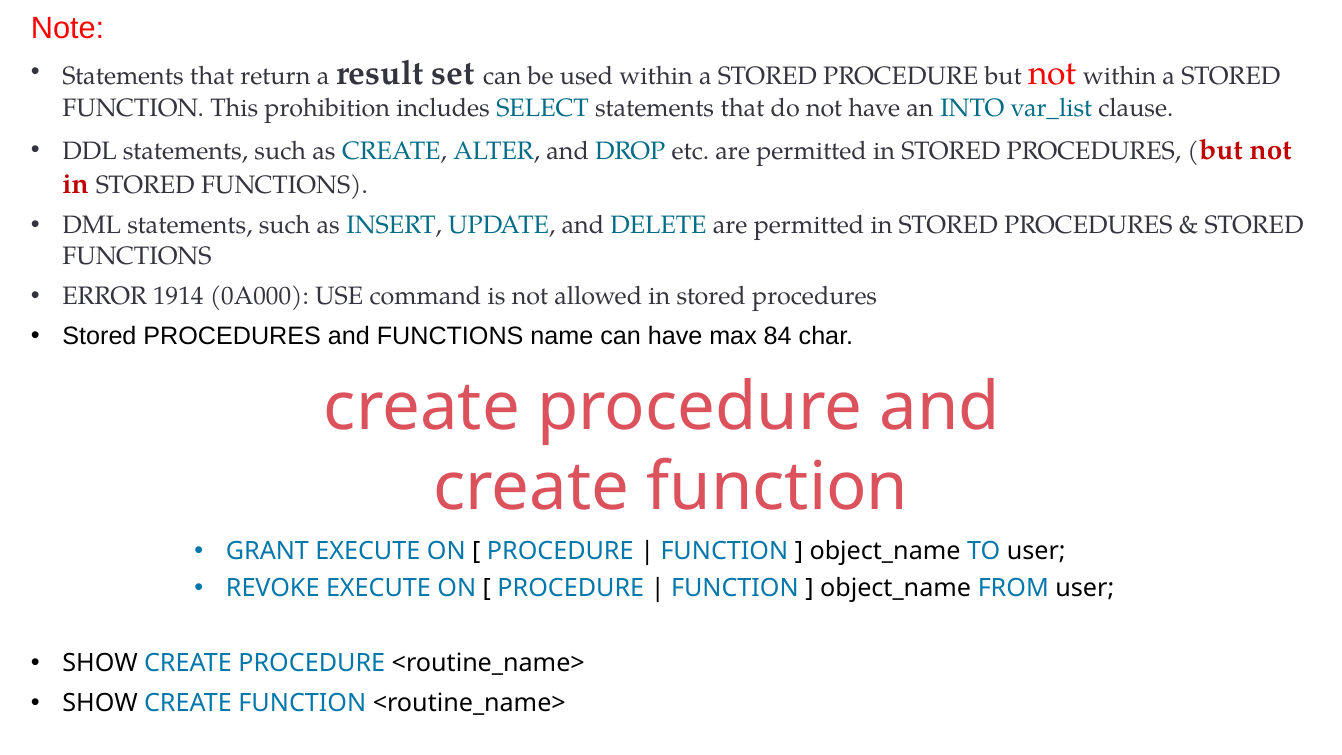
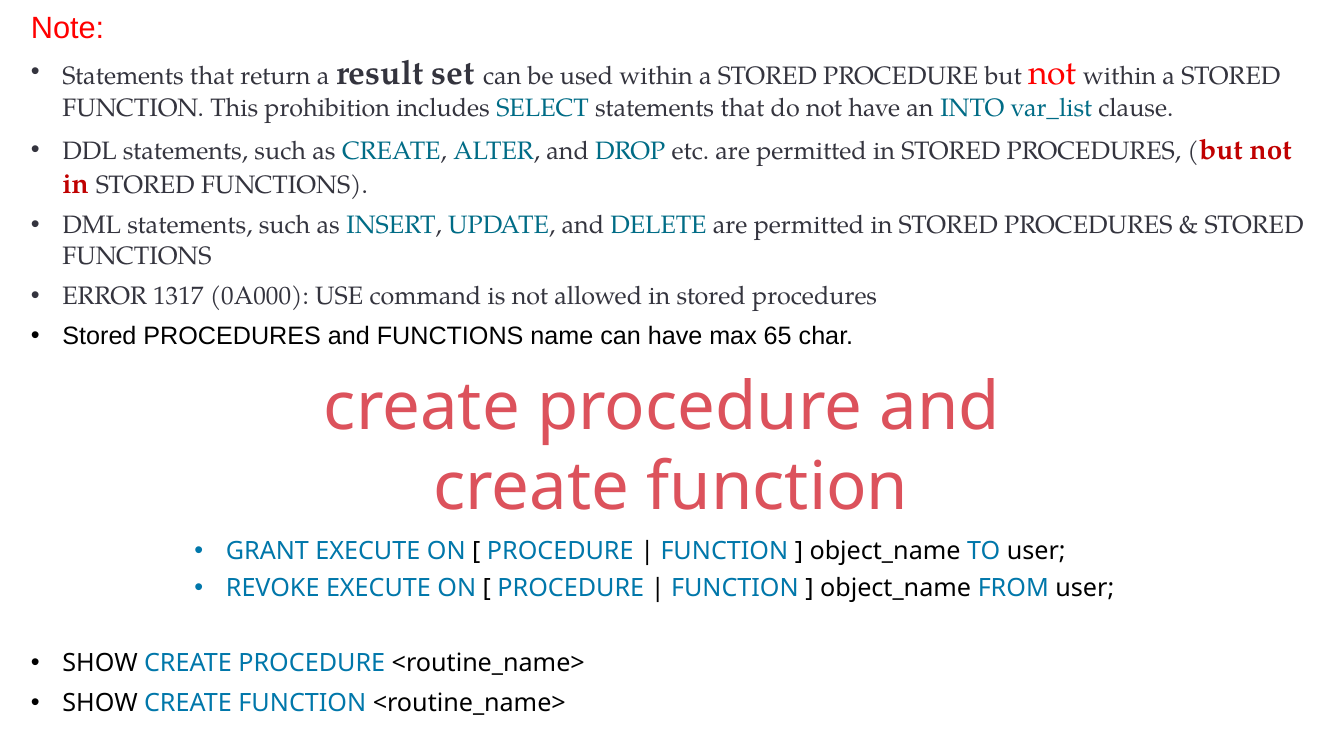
1914: 1914 -> 1317
84: 84 -> 65
